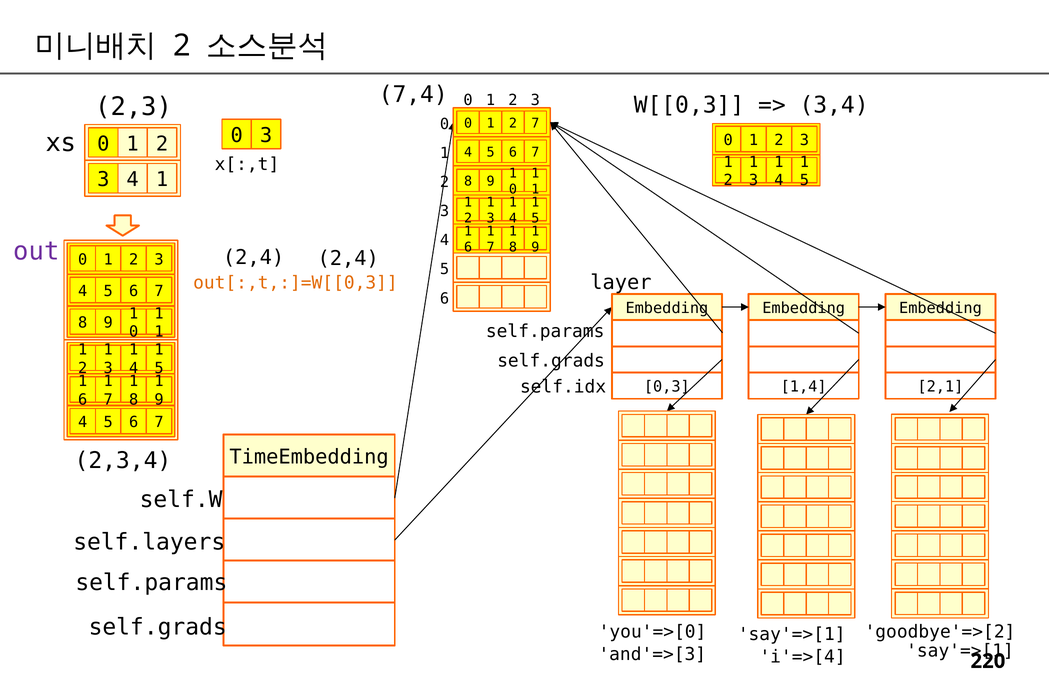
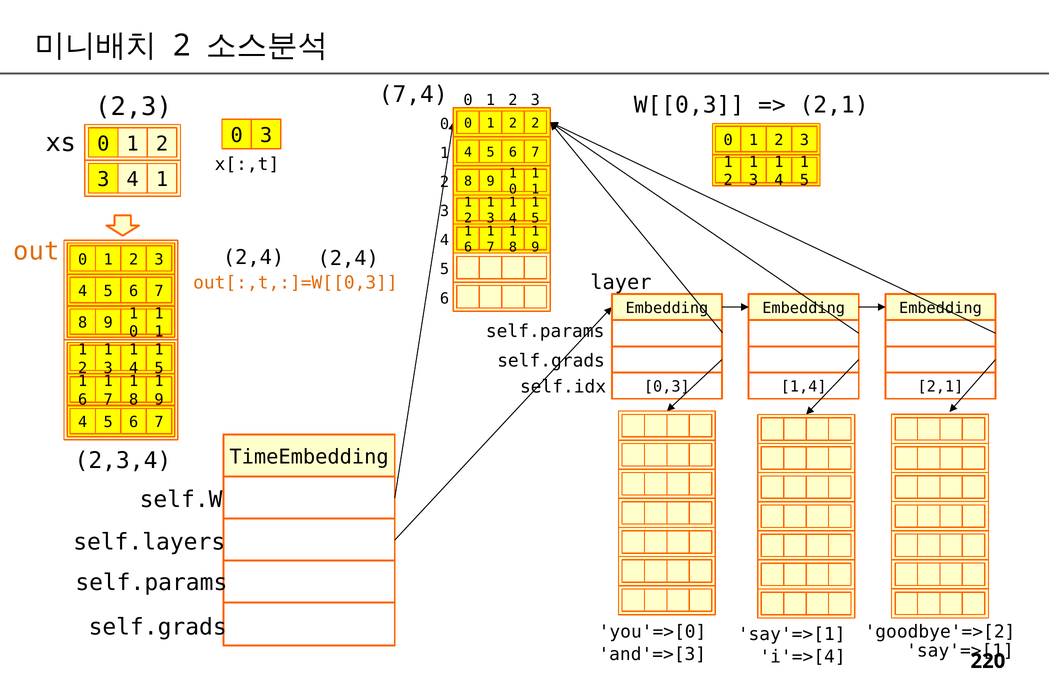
3,4 at (834, 105): 3,4 -> 2,1
2 7: 7 -> 2
out colour: purple -> orange
